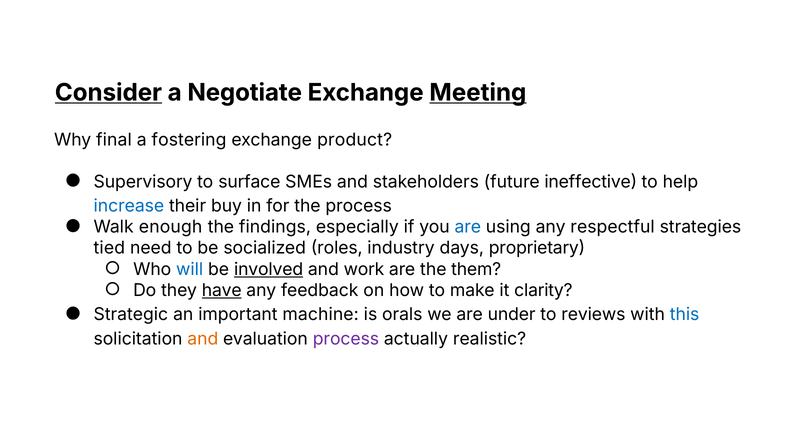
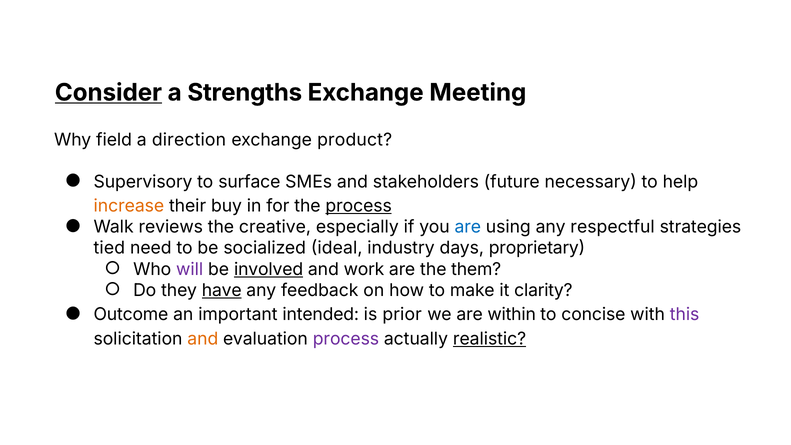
Negotiate: Negotiate -> Strengths
Meeting underline: present -> none
final: final -> field
fostering: fostering -> direction
ineffective: ineffective -> necessary
increase colour: blue -> orange
process at (359, 206) underline: none -> present
enough: enough -> reviews
findings: findings -> creative
roles: roles -> ideal
will colour: blue -> purple
Strategic: Strategic -> Outcome
machine: machine -> intended
orals: orals -> prior
under: under -> within
reviews: reviews -> concise
this colour: blue -> purple
realistic underline: none -> present
